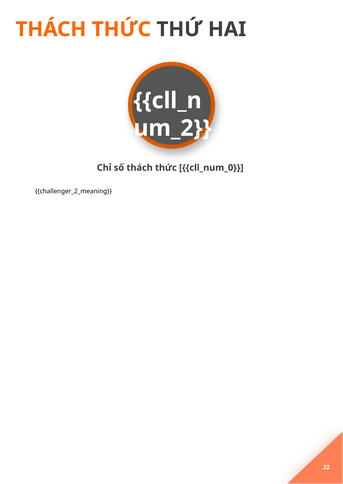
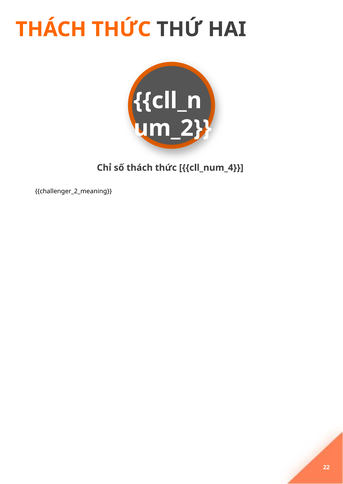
cll_num_0: cll_num_0 -> cll_num_4
